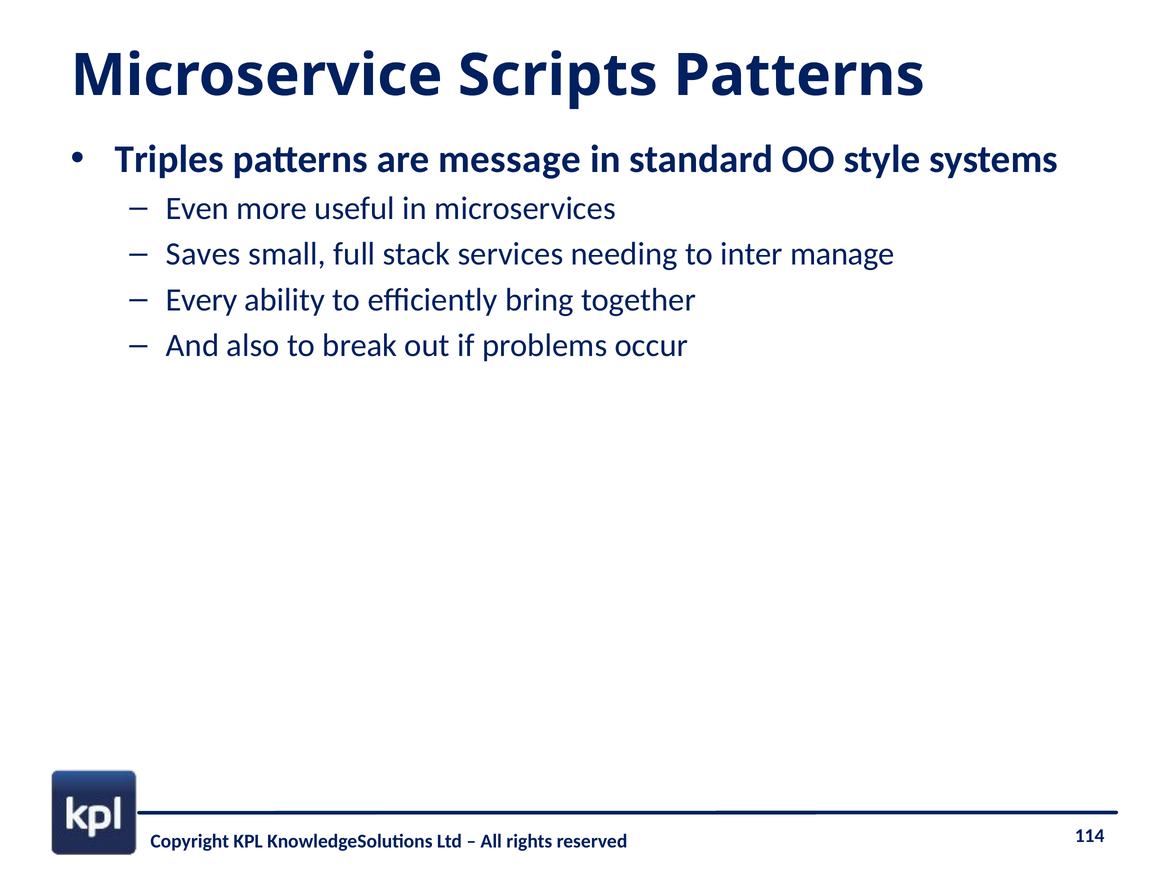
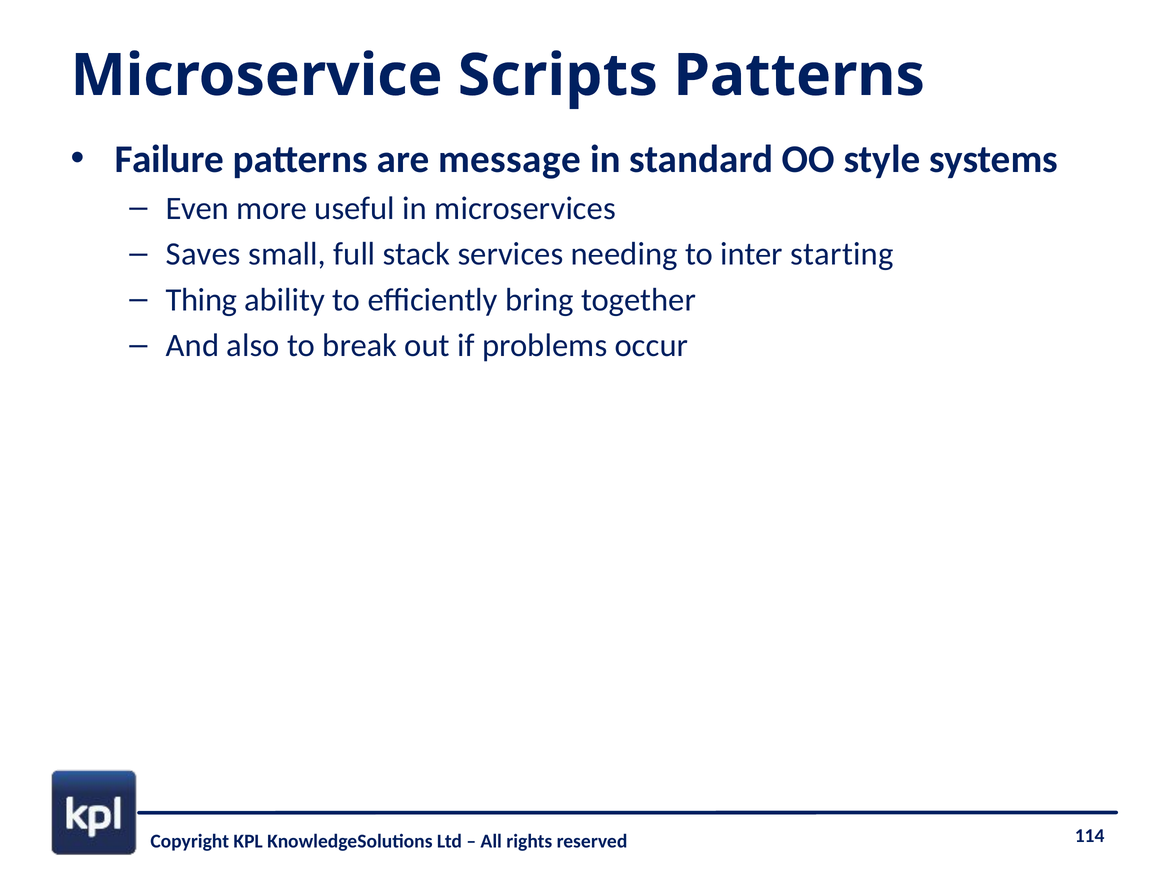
Triples: Triples -> Failure
manage: manage -> starting
Every: Every -> Thing
